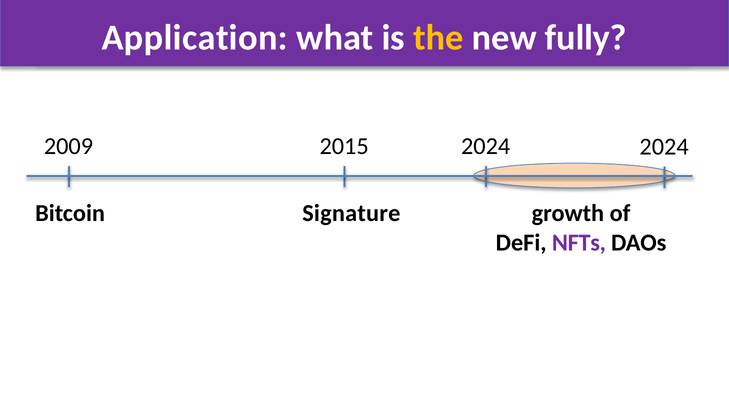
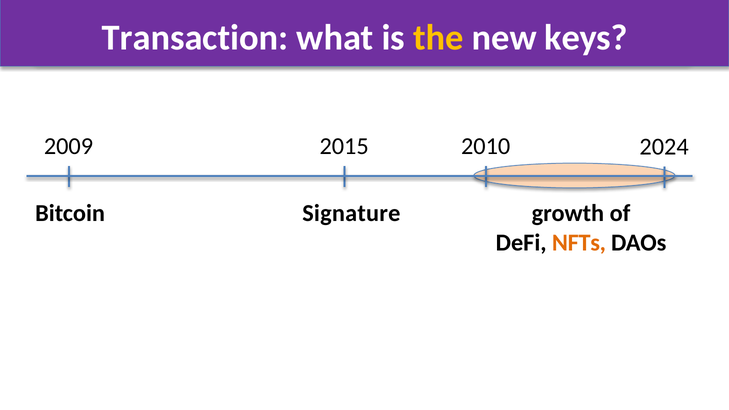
Application: Application -> Transaction
fully: fully -> keys
2024 at (486, 146): 2024 -> 2010
NFTs colour: purple -> orange
